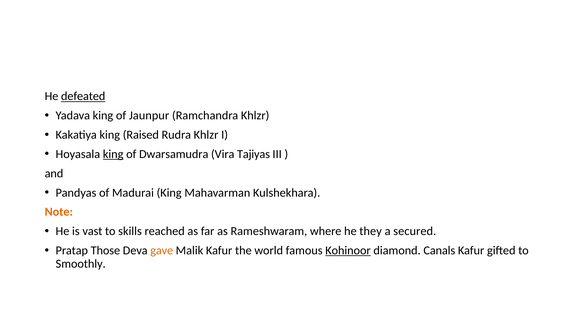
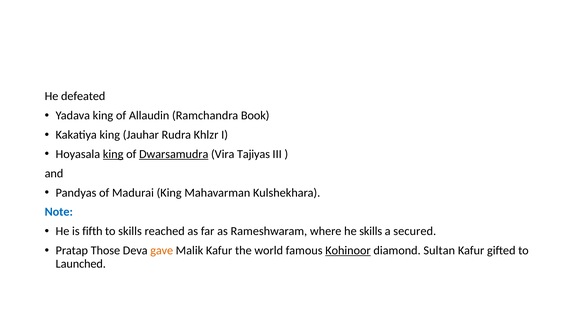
defeated underline: present -> none
Jaunpur: Jaunpur -> Allaudin
Ramchandra Khlzr: Khlzr -> Book
Raised: Raised -> Jauhar
Dwarsamudra underline: none -> present
Note colour: orange -> blue
vast: vast -> fifth
he they: they -> skills
Canals: Canals -> Sultan
Smoothly: Smoothly -> Launched
